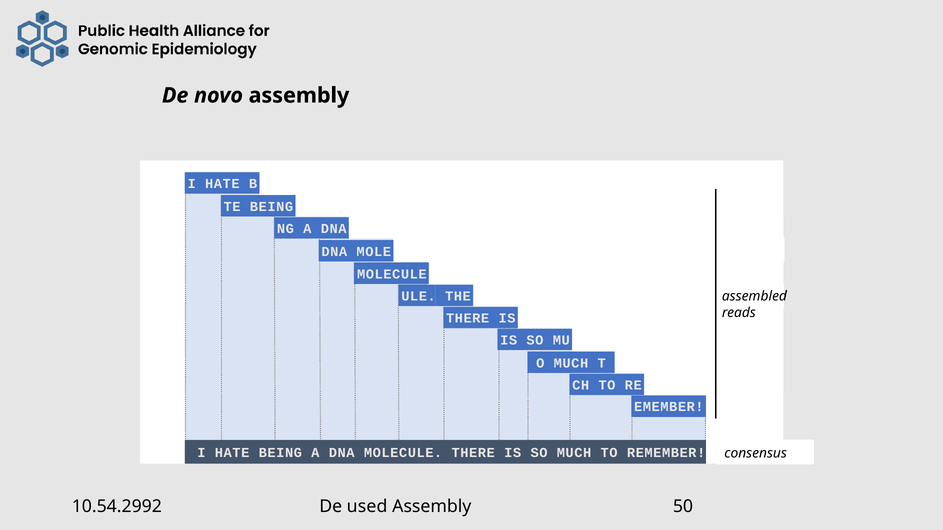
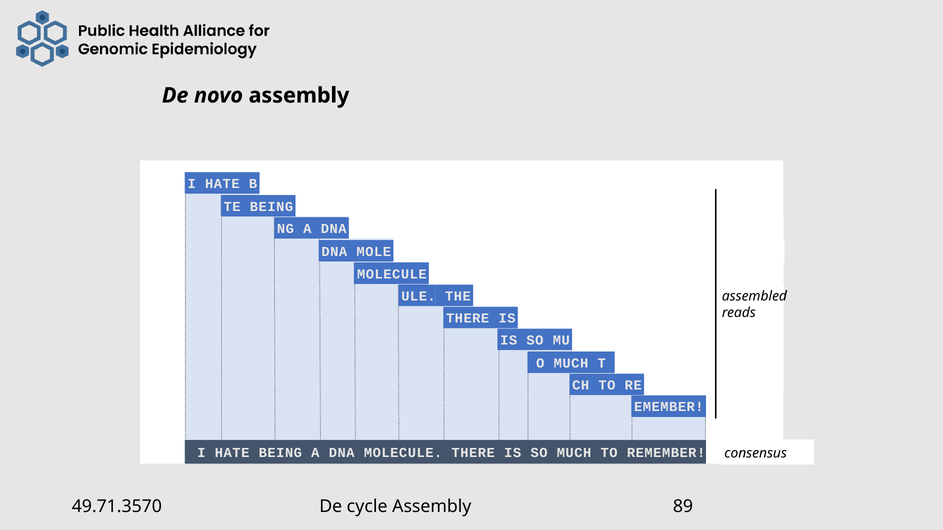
10.54.2992: 10.54.2992 -> 49.71.3570
used: used -> cycle
50: 50 -> 89
